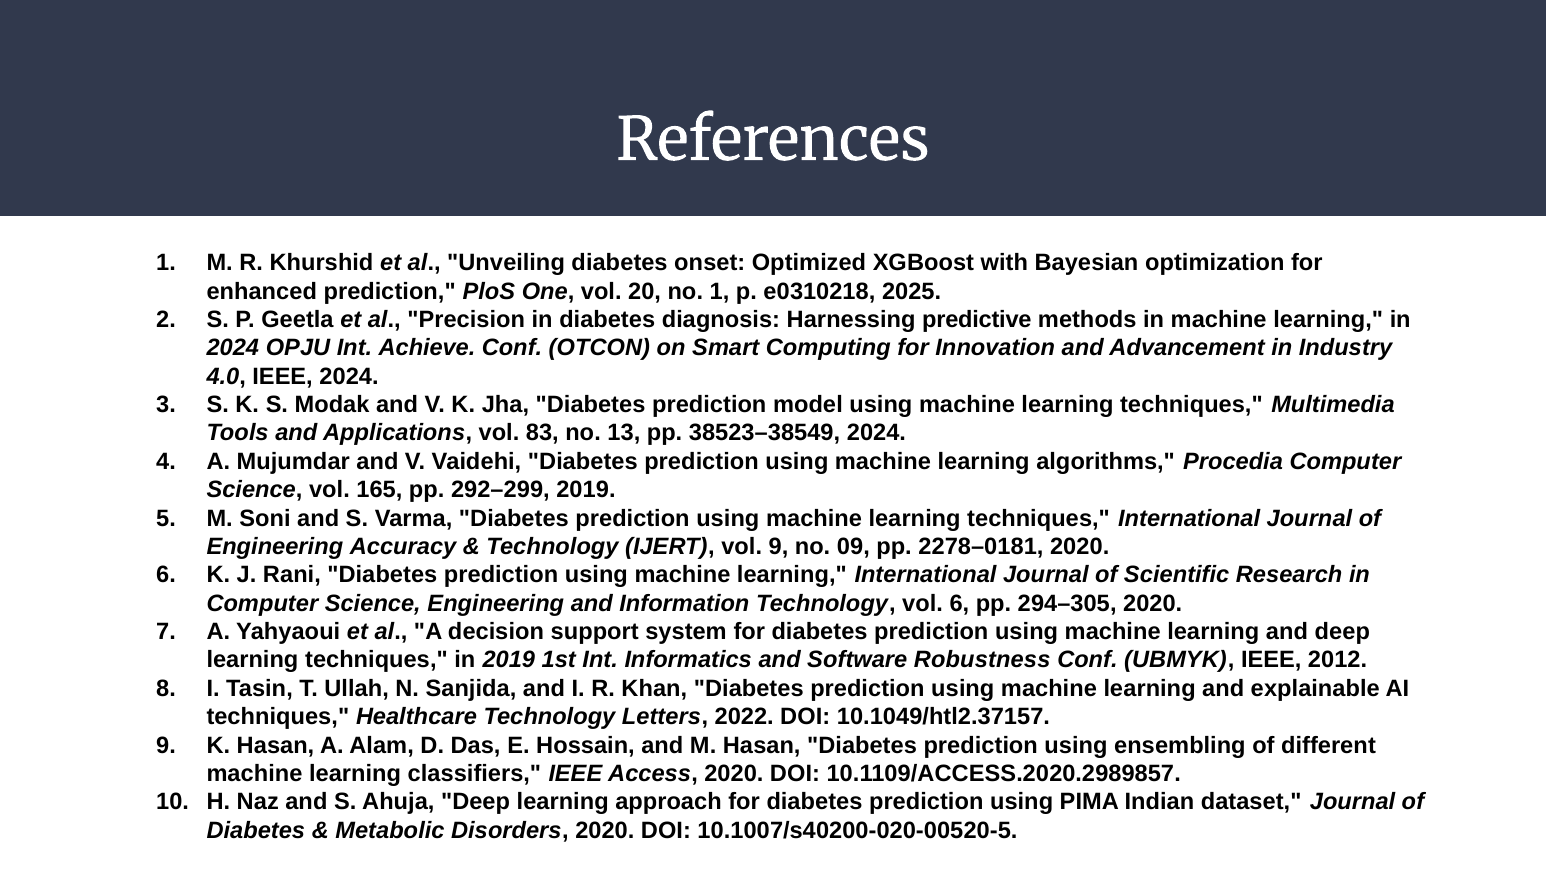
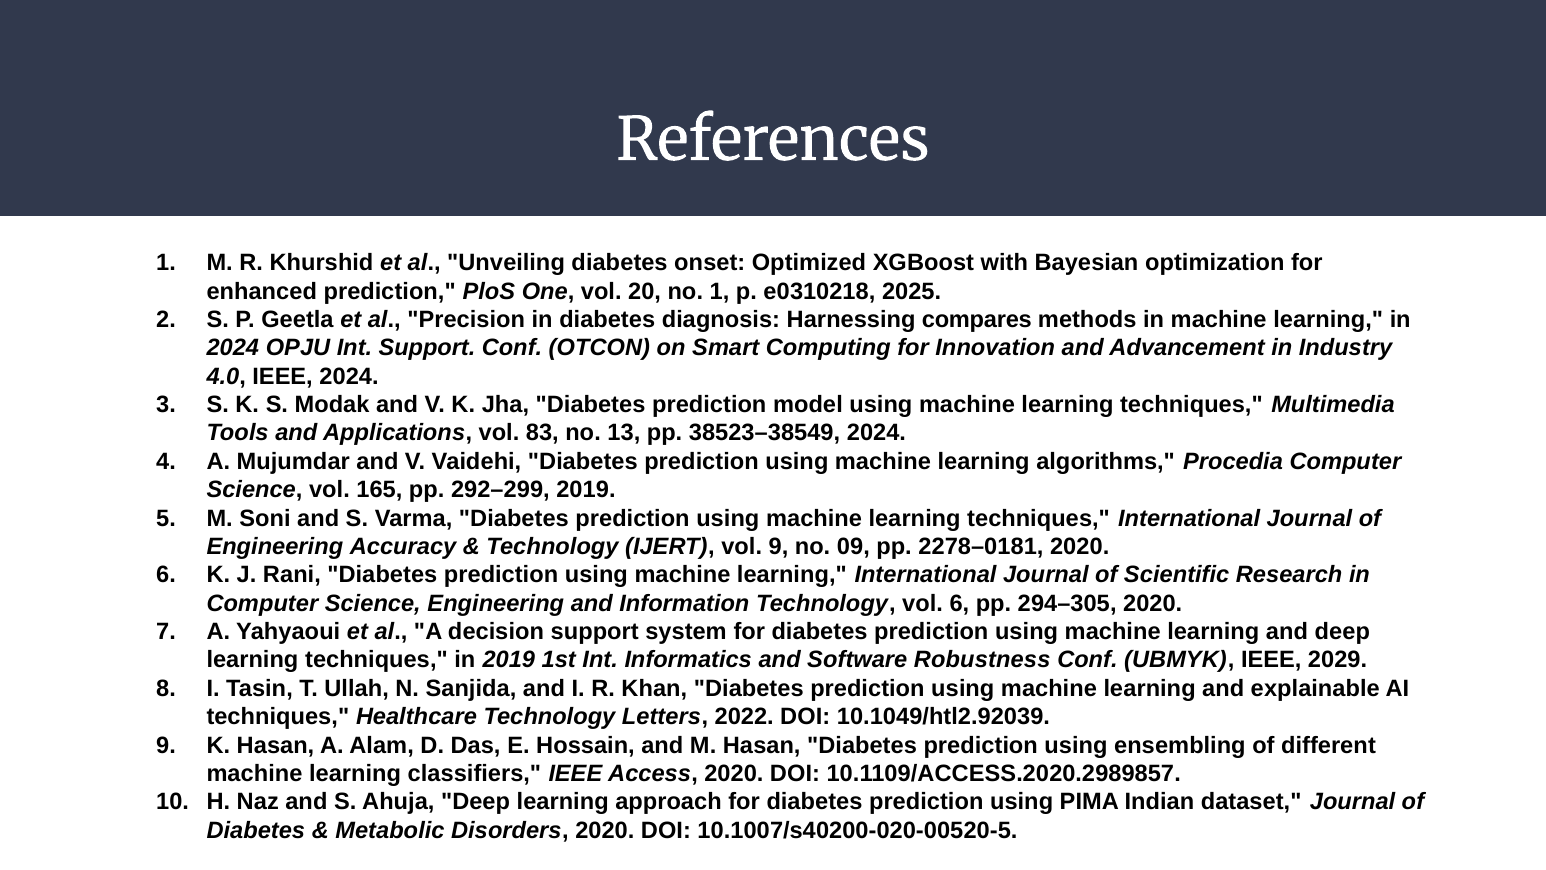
predictive: predictive -> compares
Int Achieve: Achieve -> Support
2012: 2012 -> 2029
10.1049/htl2.37157: 10.1049/htl2.37157 -> 10.1049/htl2.92039
